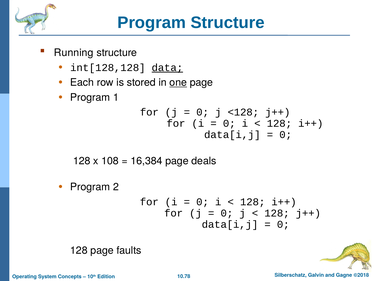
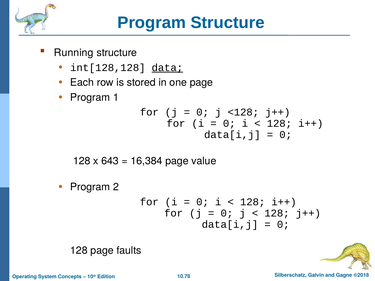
one underline: present -> none
108: 108 -> 643
deals: deals -> value
